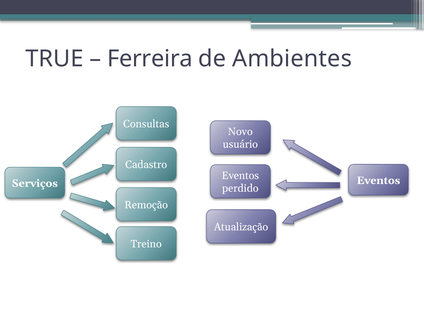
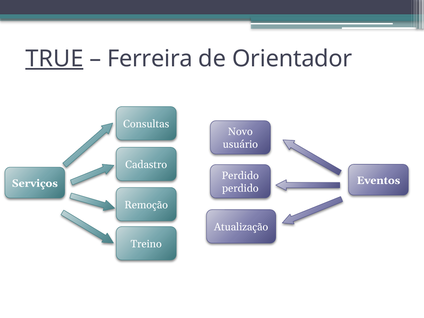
TRUE underline: none -> present
Ambientes: Ambientes -> Orientador
Eventos at (240, 176): Eventos -> Perdido
